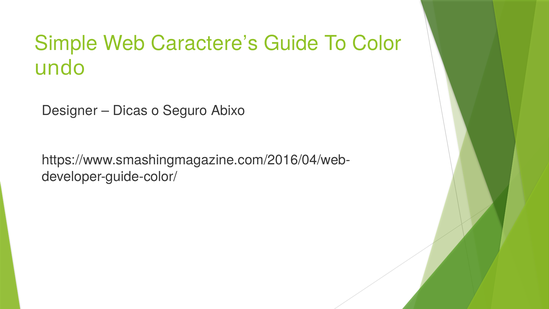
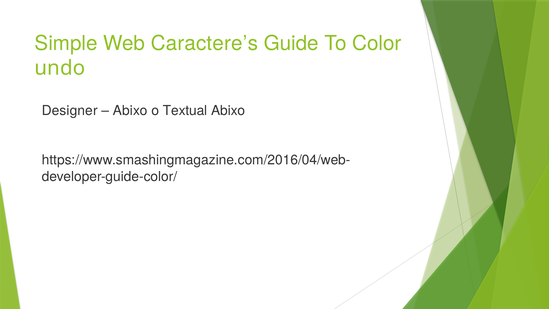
Dicas at (130, 110): Dicas -> Abixo
Seguro: Seguro -> Textual
